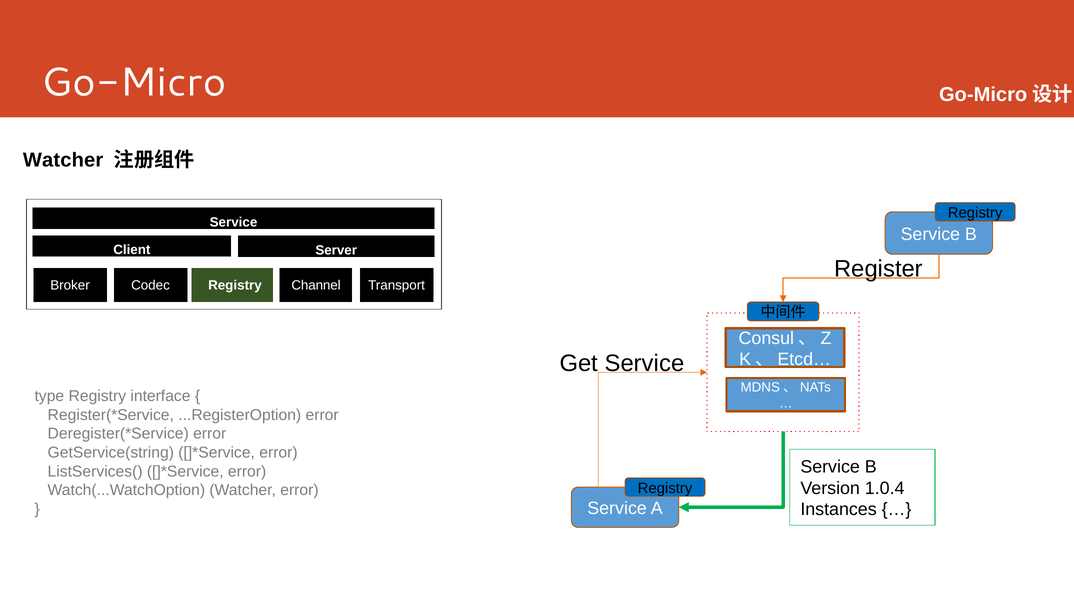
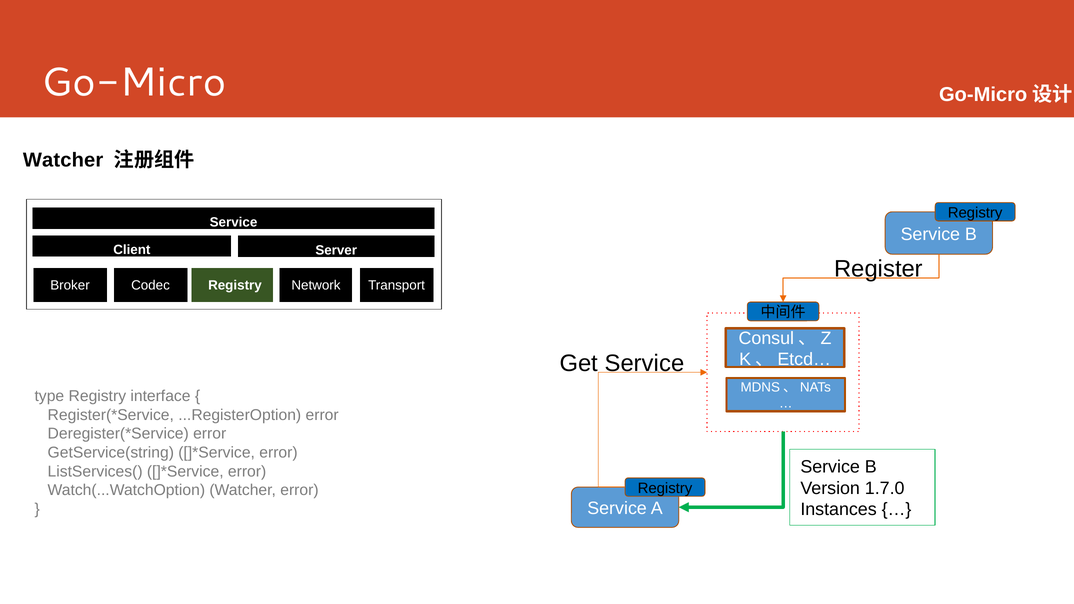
Channel: Channel -> Network
1.0.4: 1.0.4 -> 1.7.0
